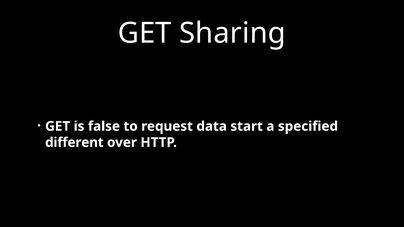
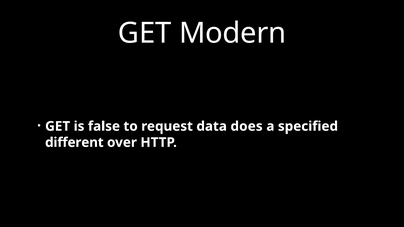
Sharing: Sharing -> Modern
start: start -> does
